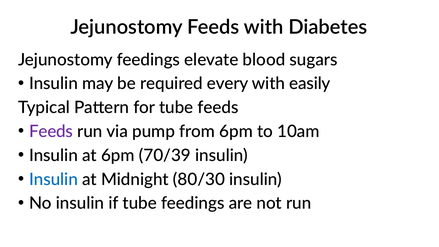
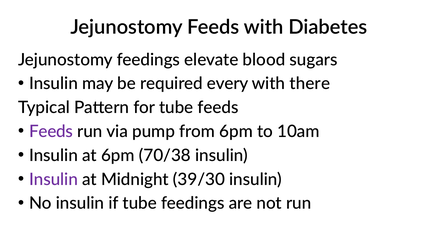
easily: easily -> there
70/39: 70/39 -> 70/38
Insulin at (53, 179) colour: blue -> purple
80/30: 80/30 -> 39/30
